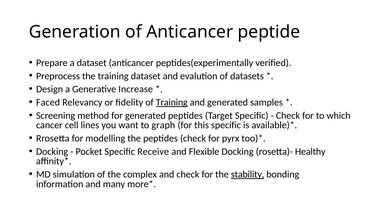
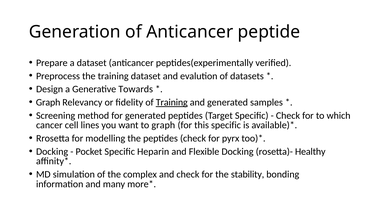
Increase: Increase -> Towards
Faced at (48, 102): Faced -> Graph
Receive: Receive -> Heparin
stability underline: present -> none
